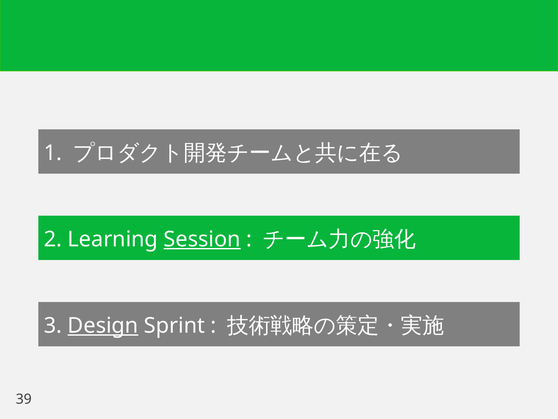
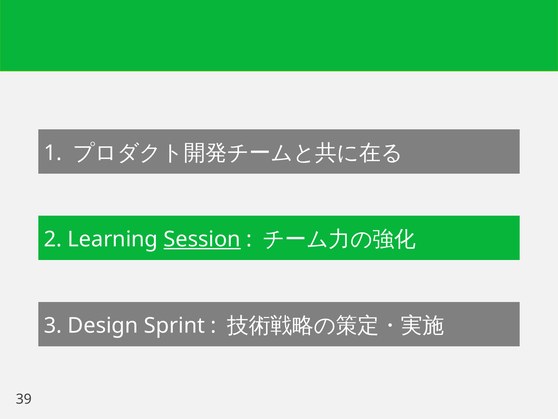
Design underline: present -> none
